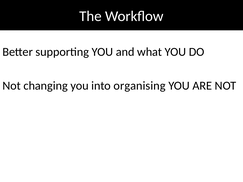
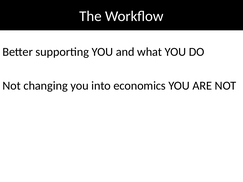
organising: organising -> economics
